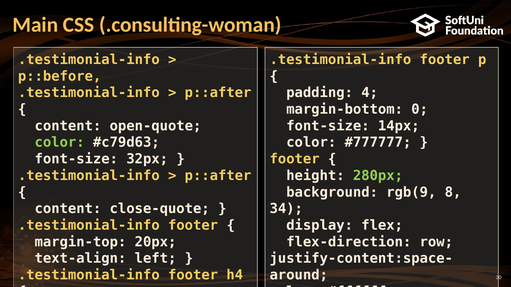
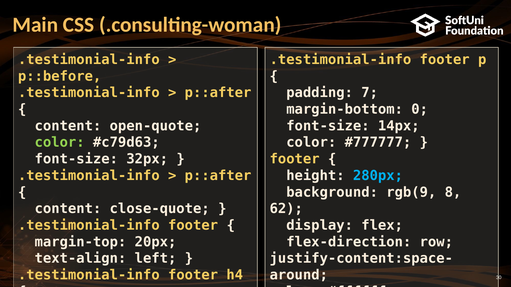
4: 4 -> 7
280px colour: light green -> light blue
34: 34 -> 62
